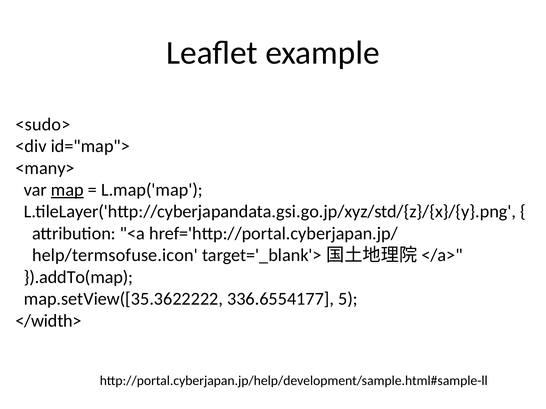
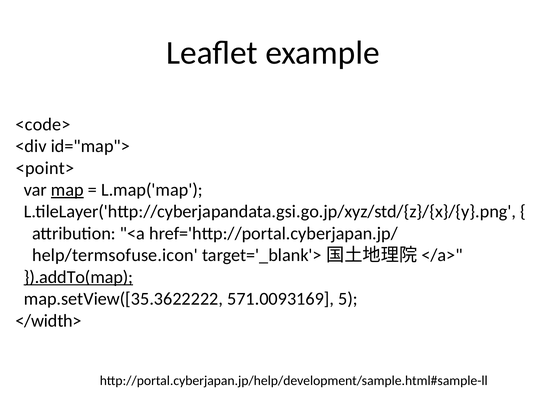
<sudo>: <sudo> -> <code>
<many>: <many> -> <point>
}).addTo(map underline: none -> present
336.6554177: 336.6554177 -> 571.0093169
